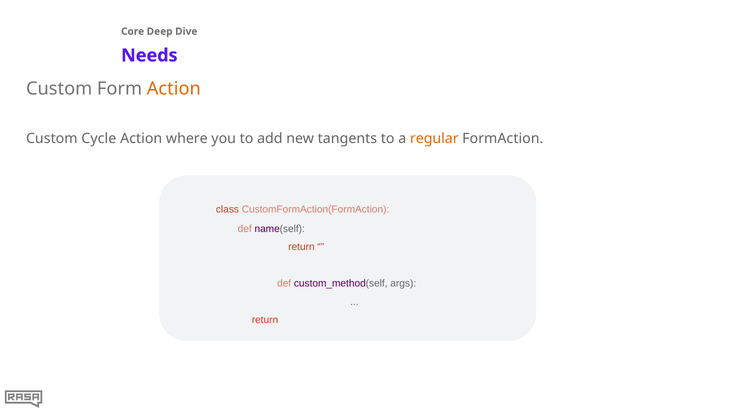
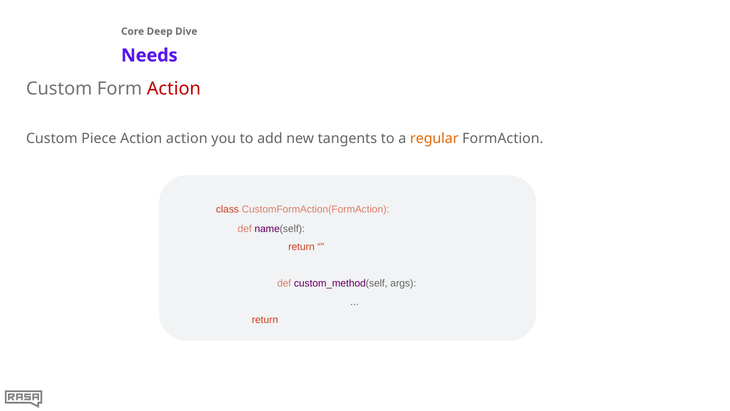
Action at (174, 89) colour: orange -> red
Cycle: Cycle -> Piece
Action where: where -> action
